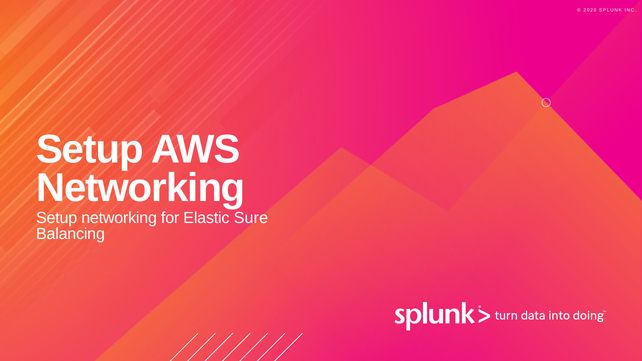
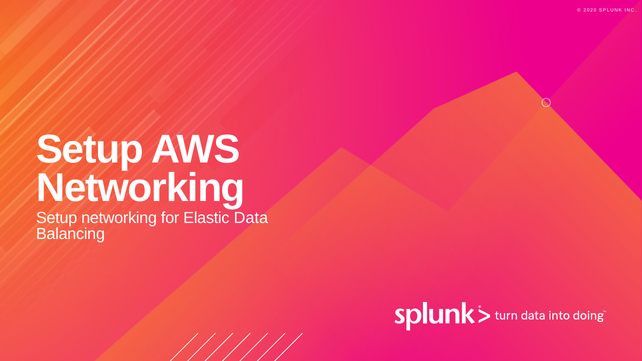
Sure: Sure -> Data
